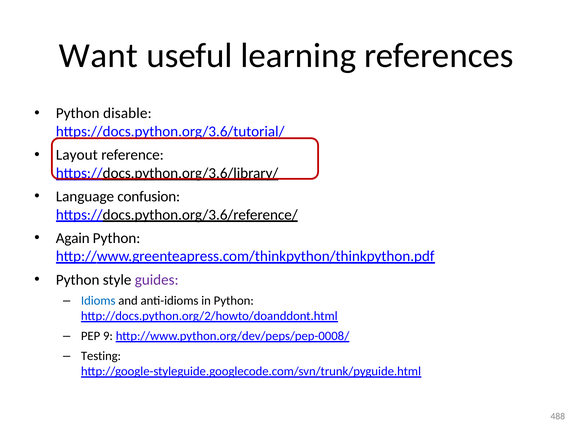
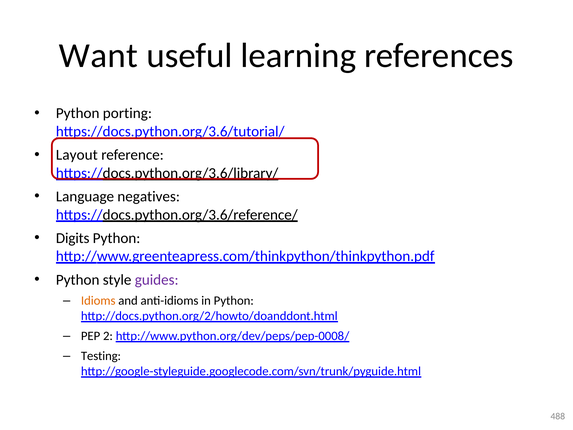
disable: disable -> porting
confusion: confusion -> negatives
Again: Again -> Digits
Idioms colour: blue -> orange
9: 9 -> 2
